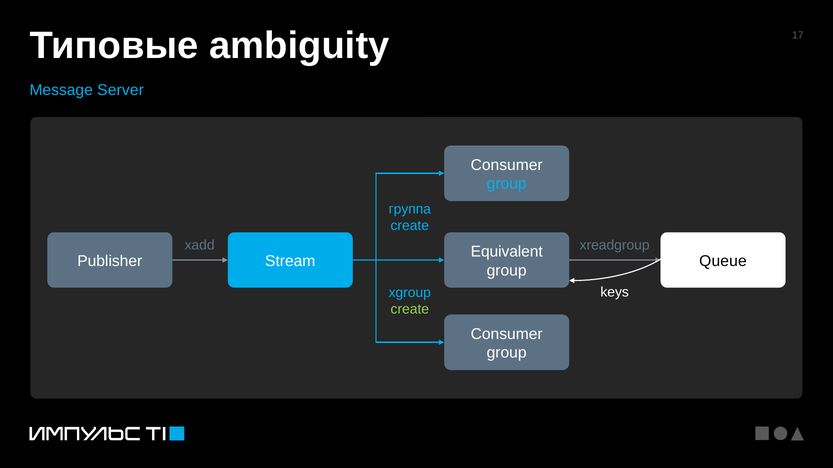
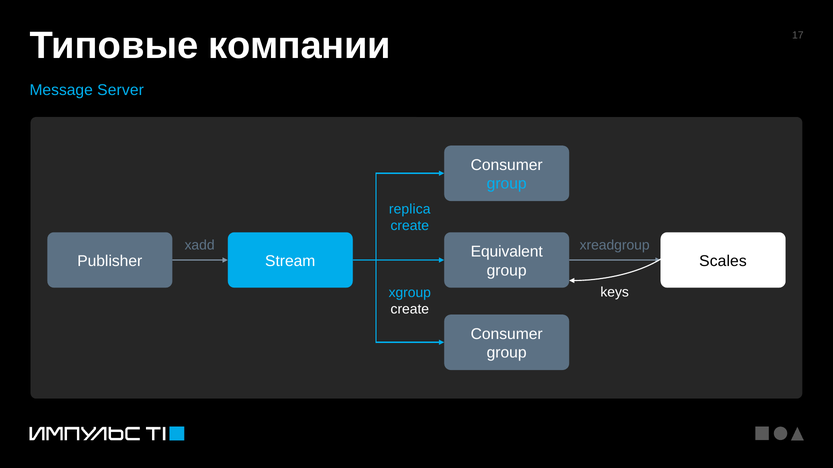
ambiguity: ambiguity -> компании
группа: группа -> replica
Queue: Queue -> Scales
create at (410, 310) colour: light green -> white
